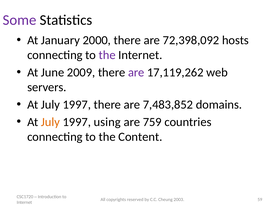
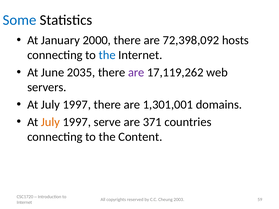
Some colour: purple -> blue
the at (107, 55) colour: purple -> blue
2009: 2009 -> 2035
7,483,852: 7,483,852 -> 1,301,001
using: using -> serve
759: 759 -> 371
